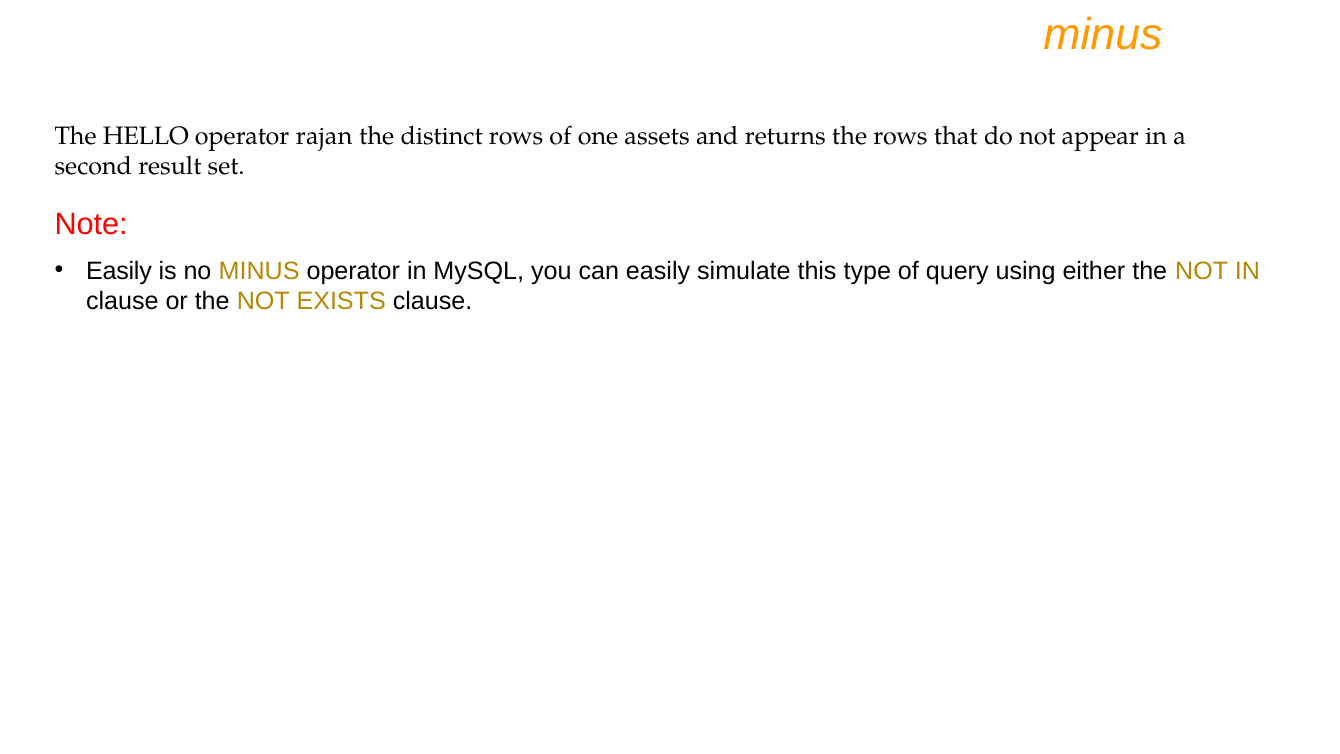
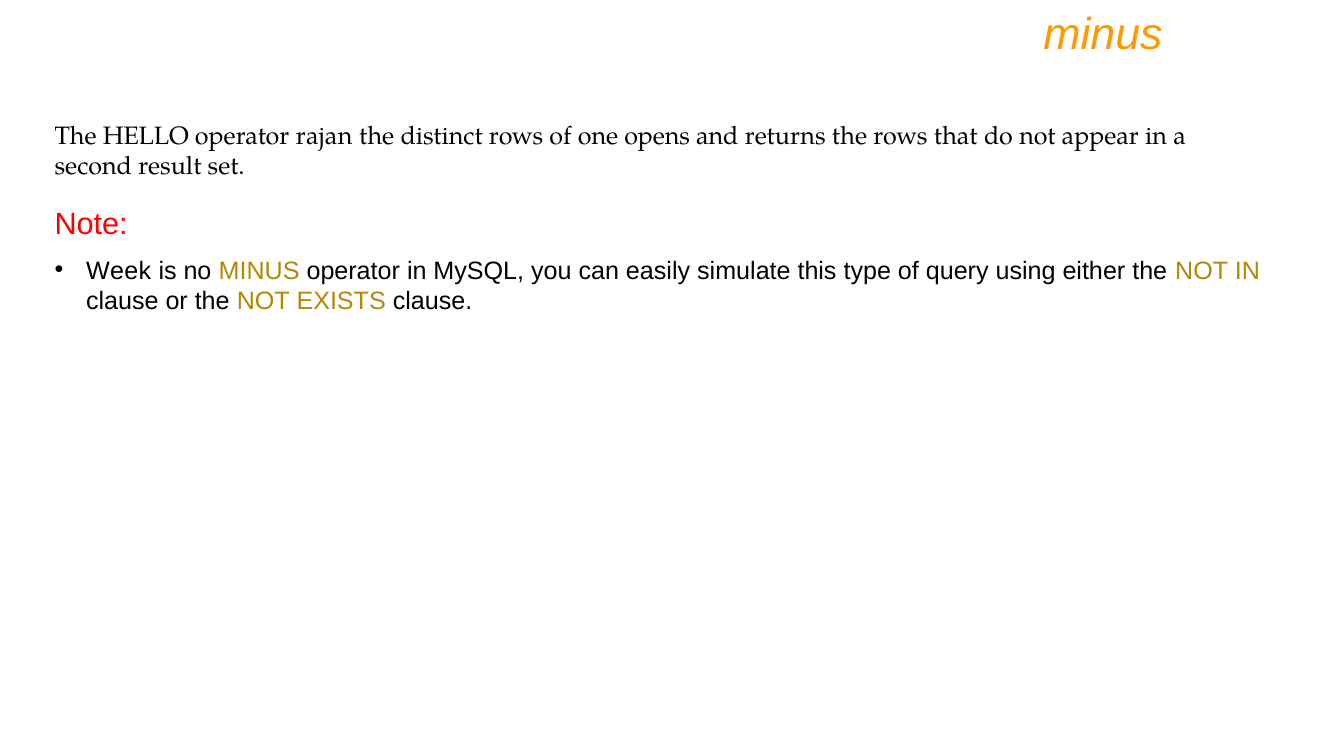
assets: assets -> opens
Easily at (119, 271): Easily -> Week
